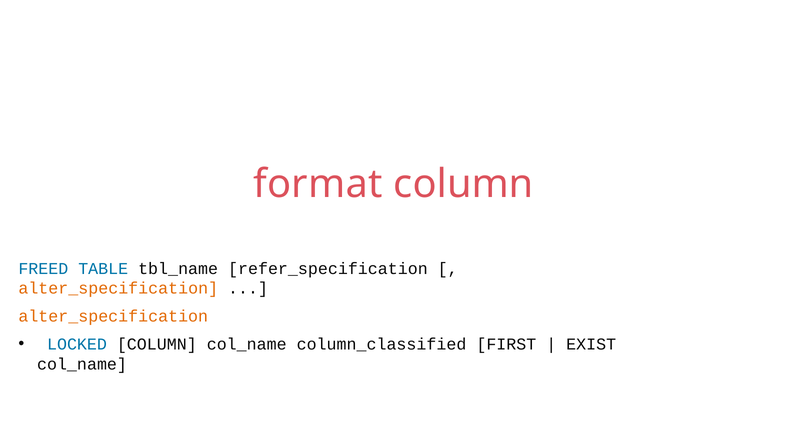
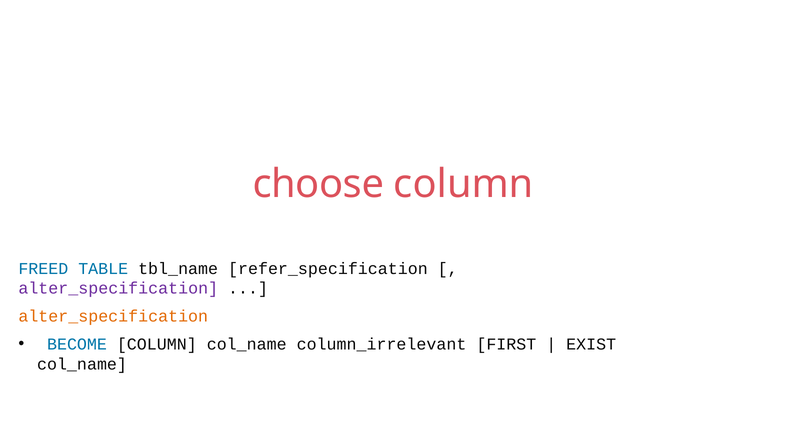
format: format -> choose
alter_specification at (118, 289) colour: orange -> purple
LOCKED: LOCKED -> BECOME
column_classified: column_classified -> column_irrelevant
